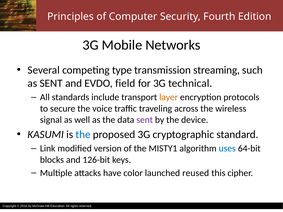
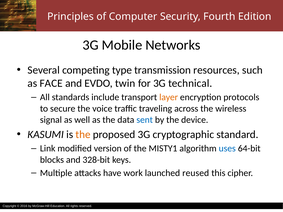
streaming: streaming -> resources
as SENT: SENT -> FACE
field: field -> twin
sent at (145, 120) colour: purple -> blue
the at (83, 135) colour: blue -> orange
126-bit: 126-bit -> 328-bit
color: color -> work
